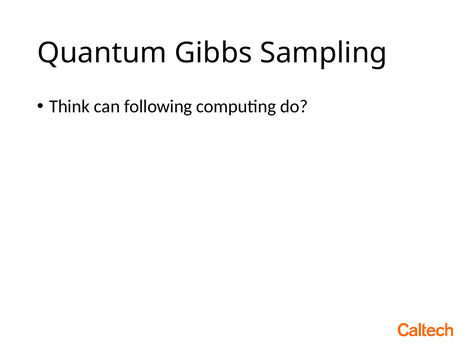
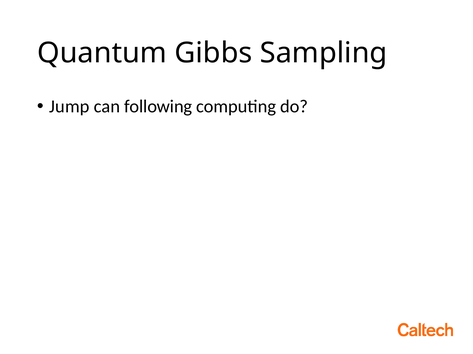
Think: Think -> Jump
